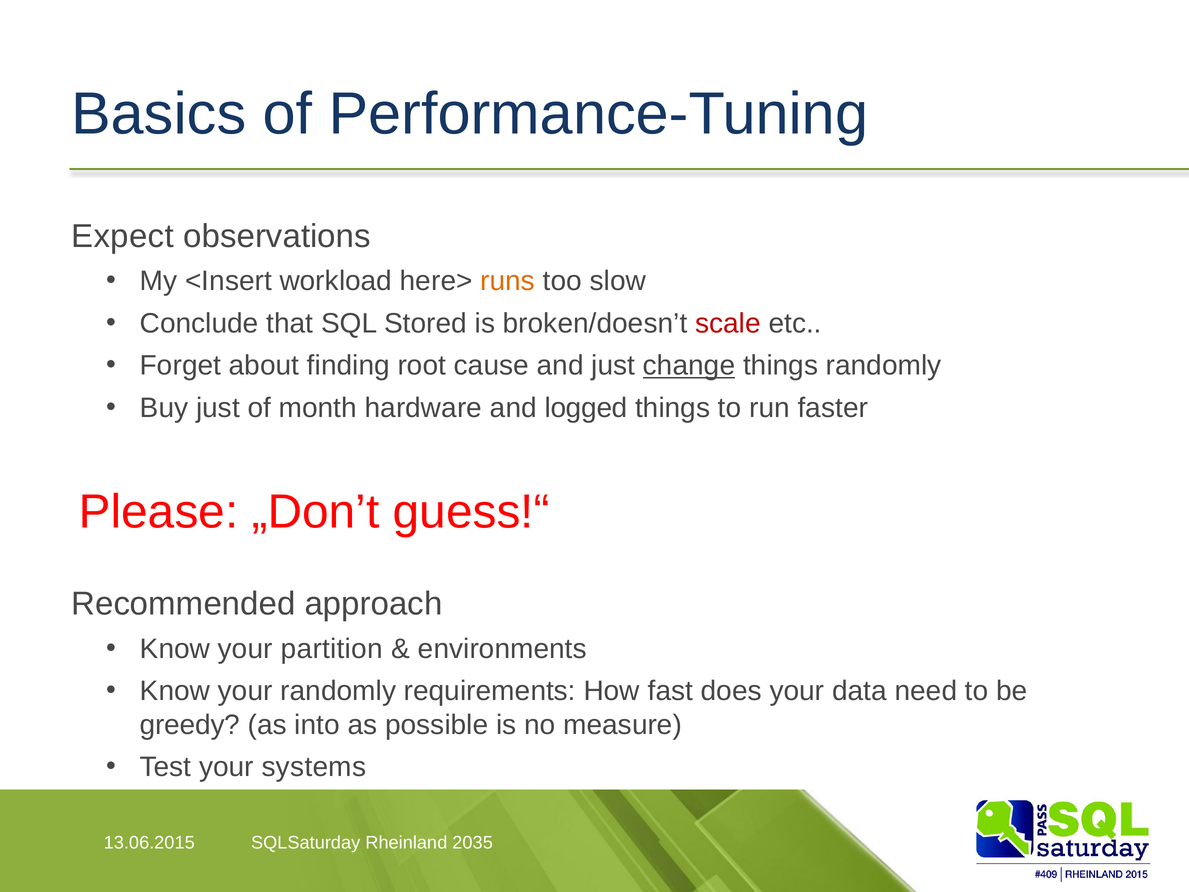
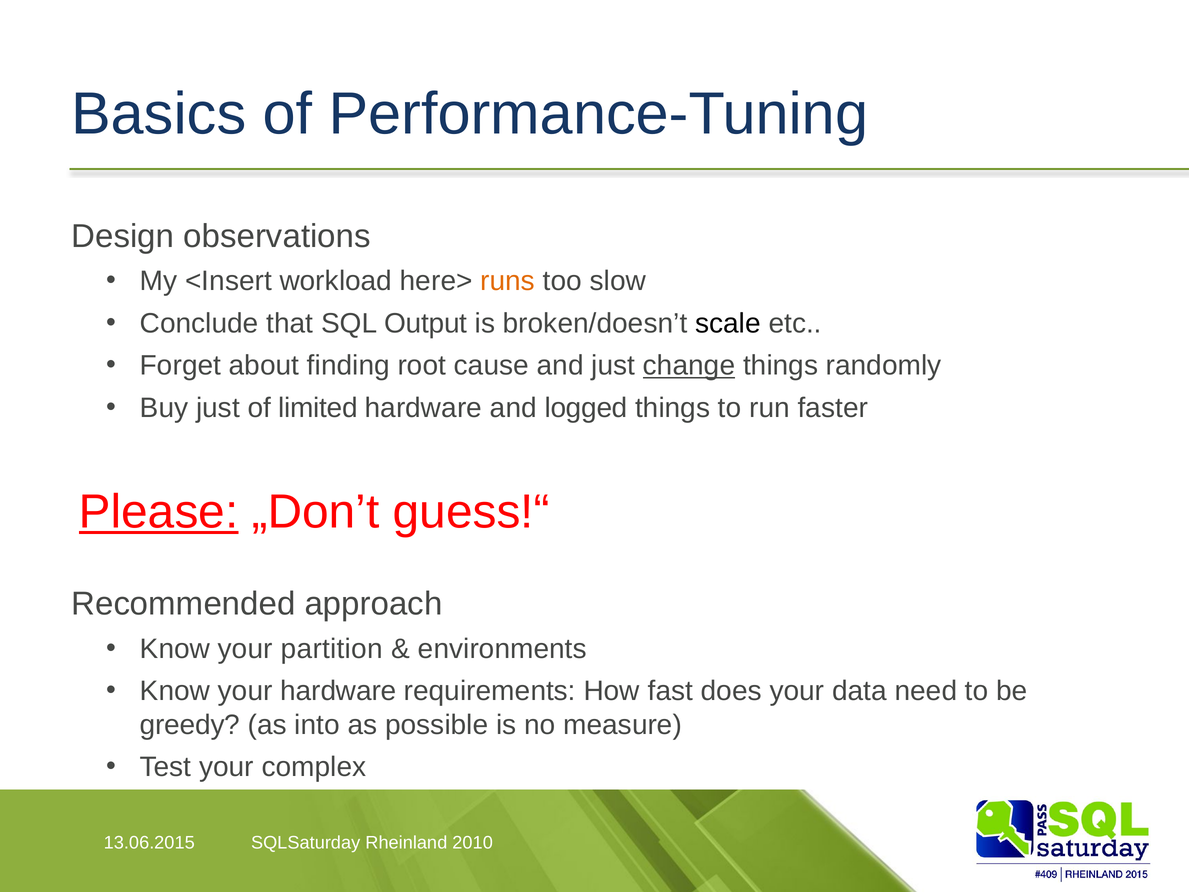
Expect: Expect -> Design
Stored: Stored -> Output
scale colour: red -> black
month: month -> limited
Please underline: none -> present
your randomly: randomly -> hardware
systems: systems -> complex
2035: 2035 -> 2010
